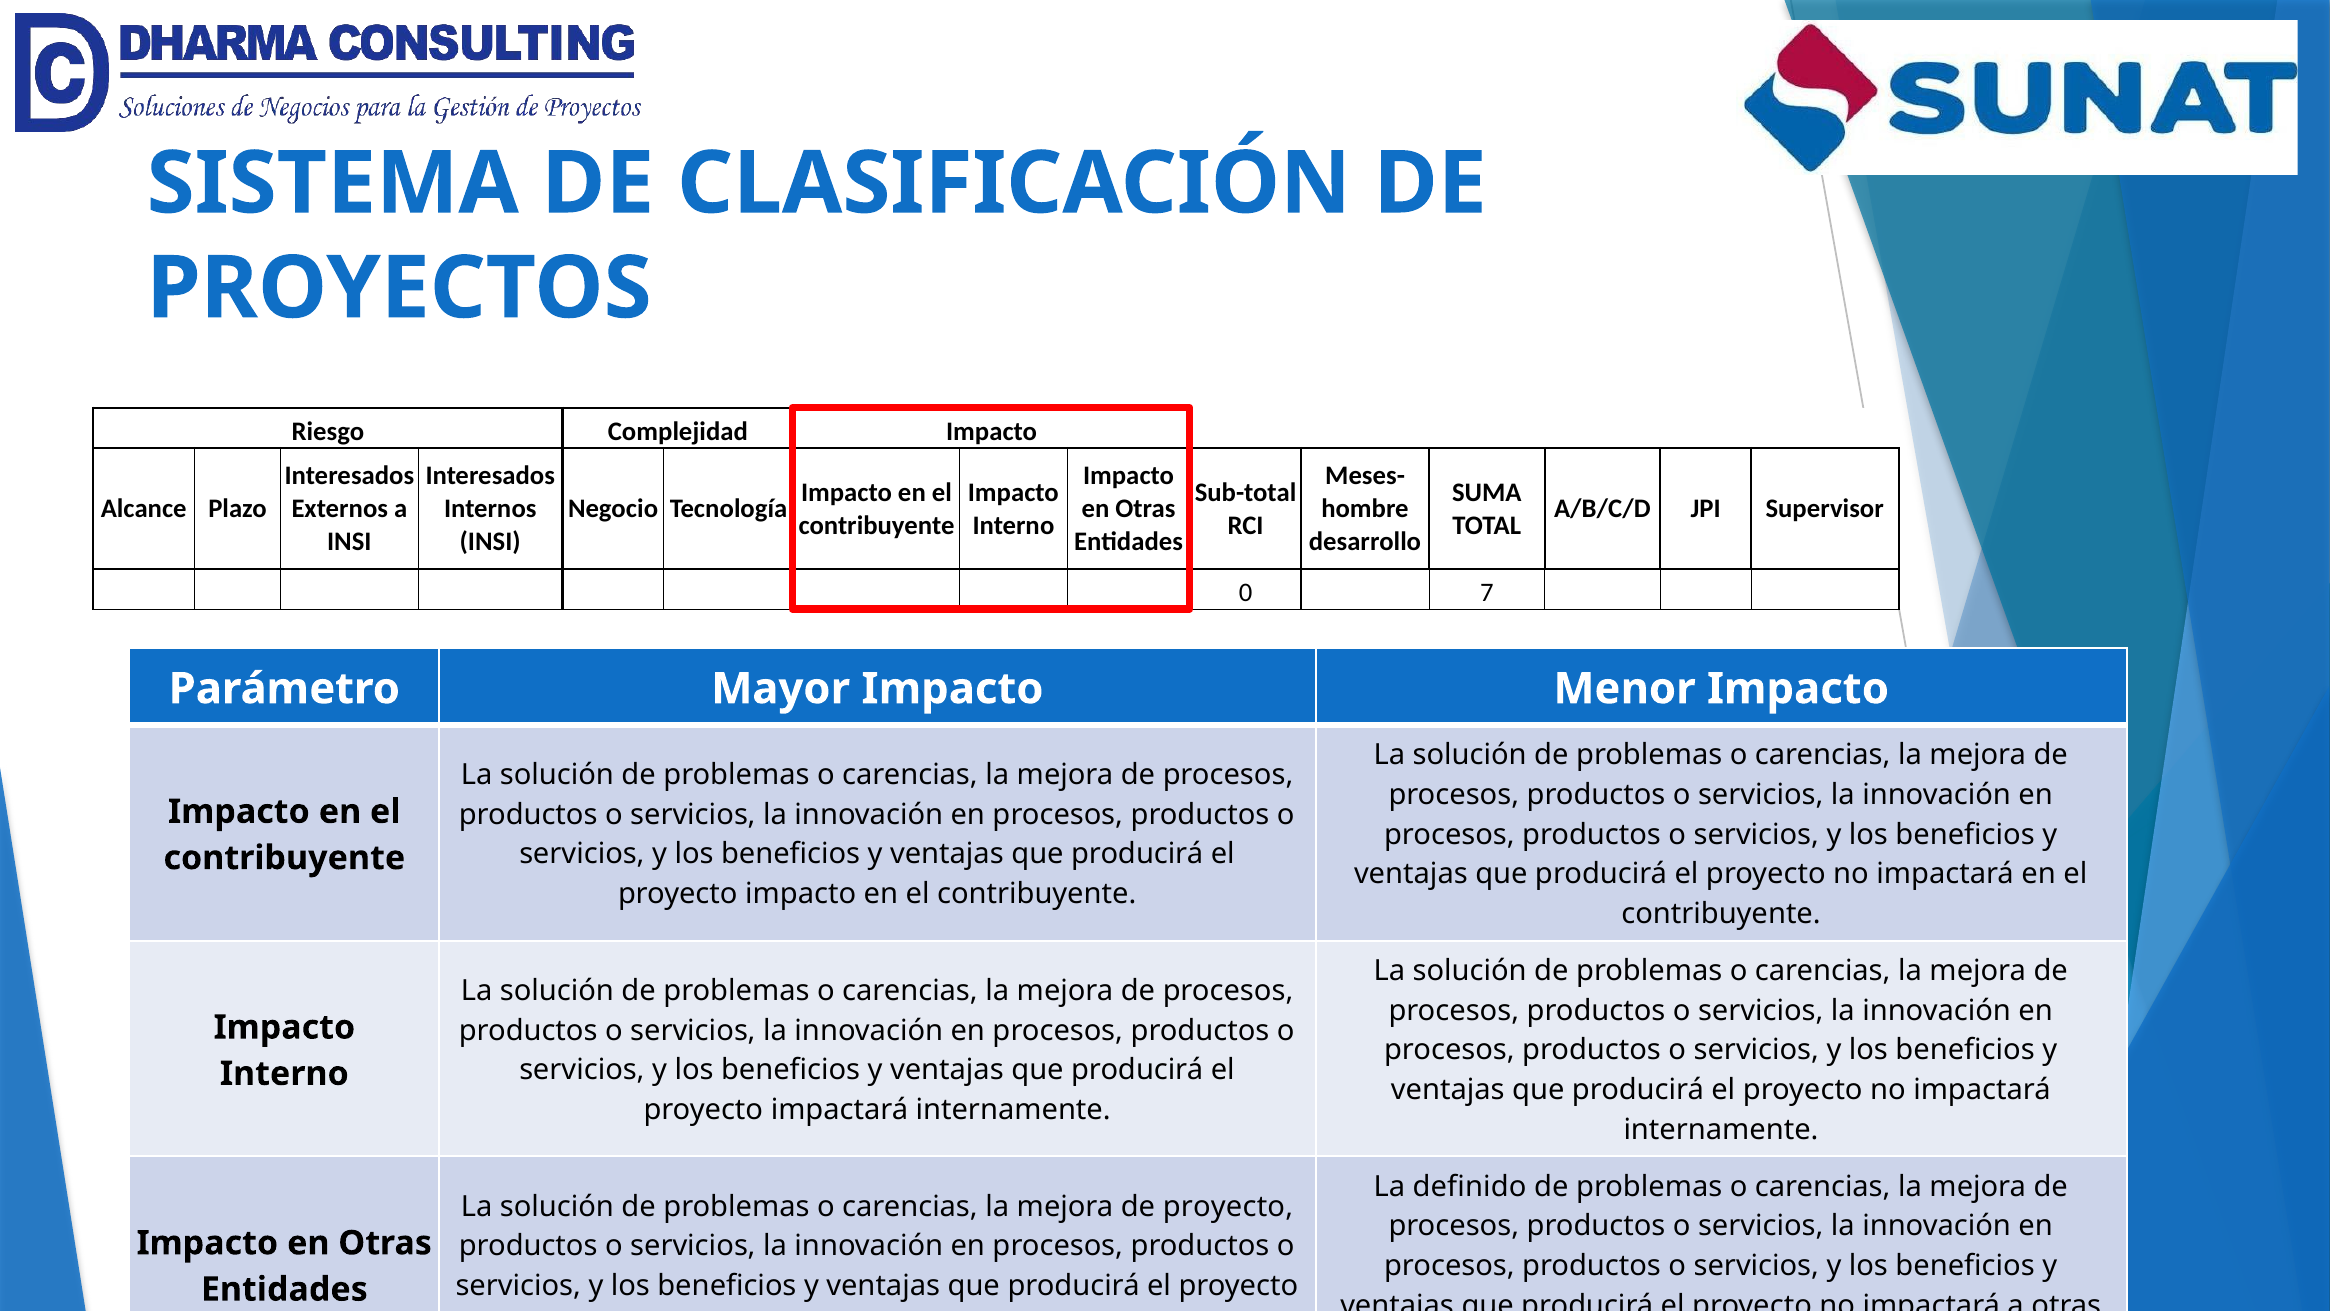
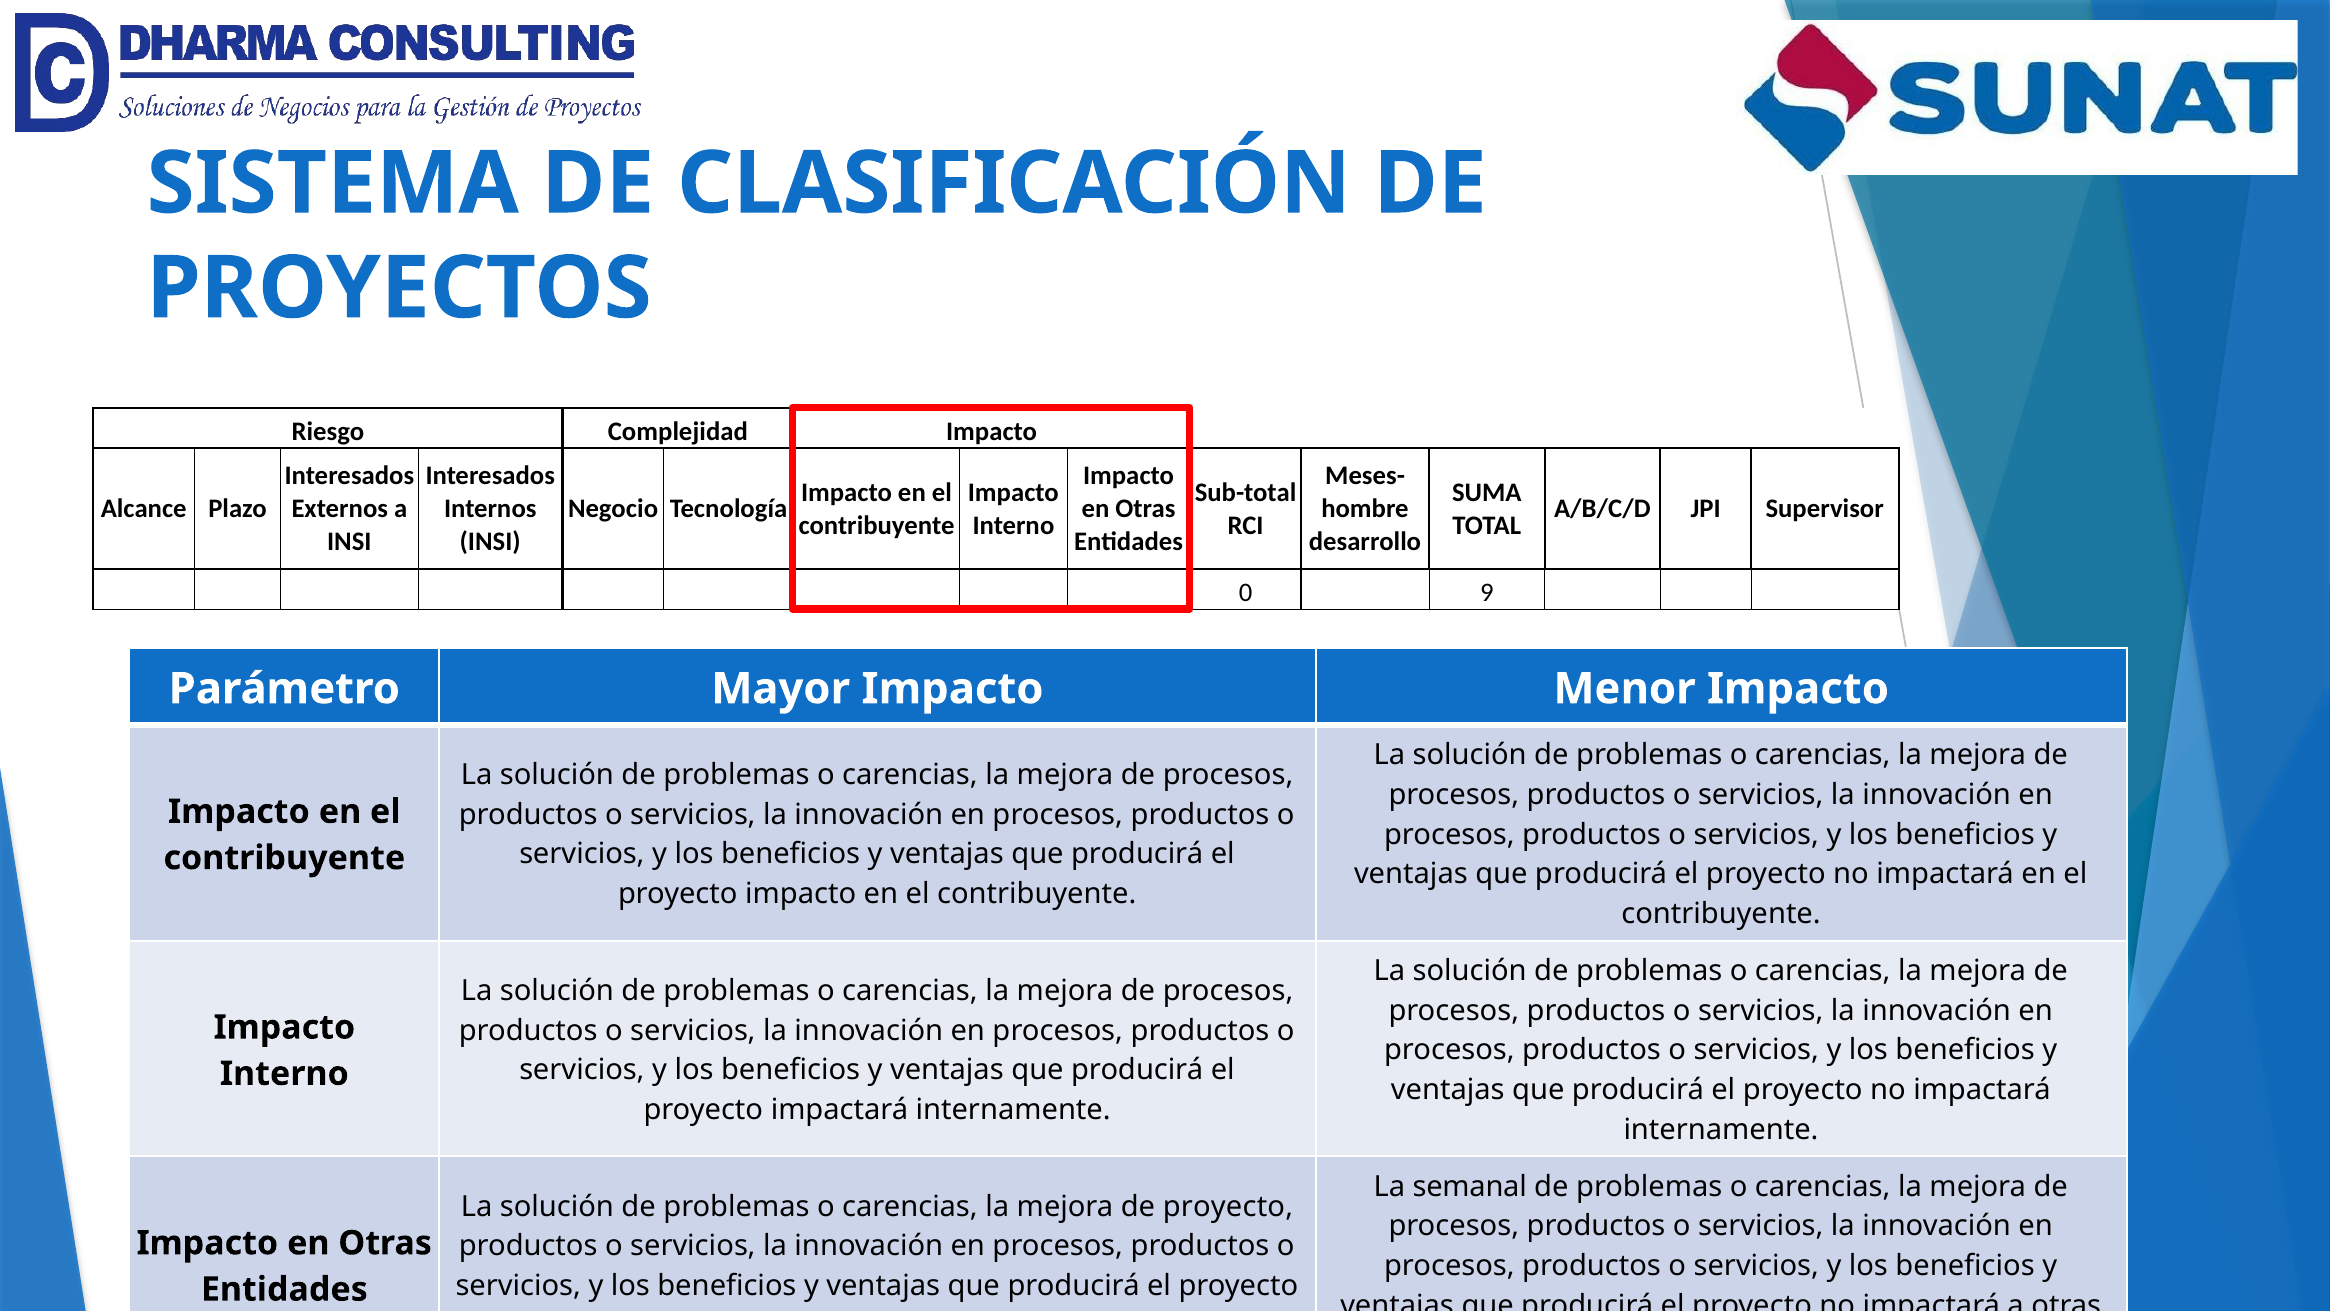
7: 7 -> 9
definido: definido -> semanal
